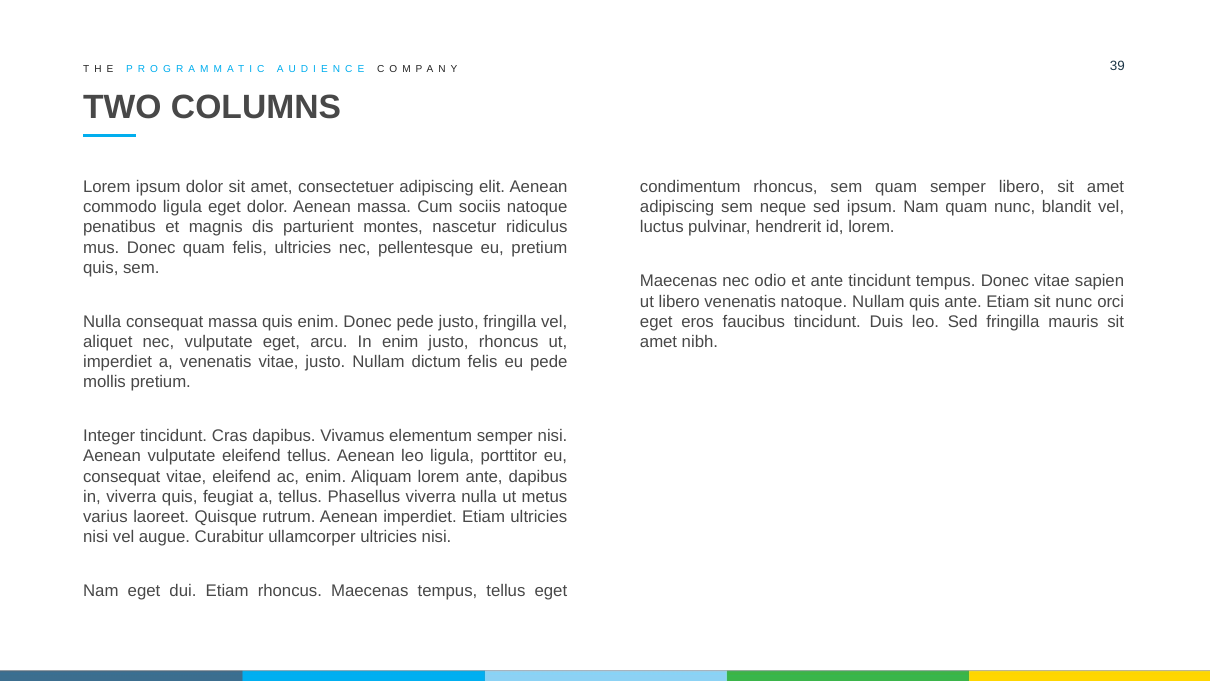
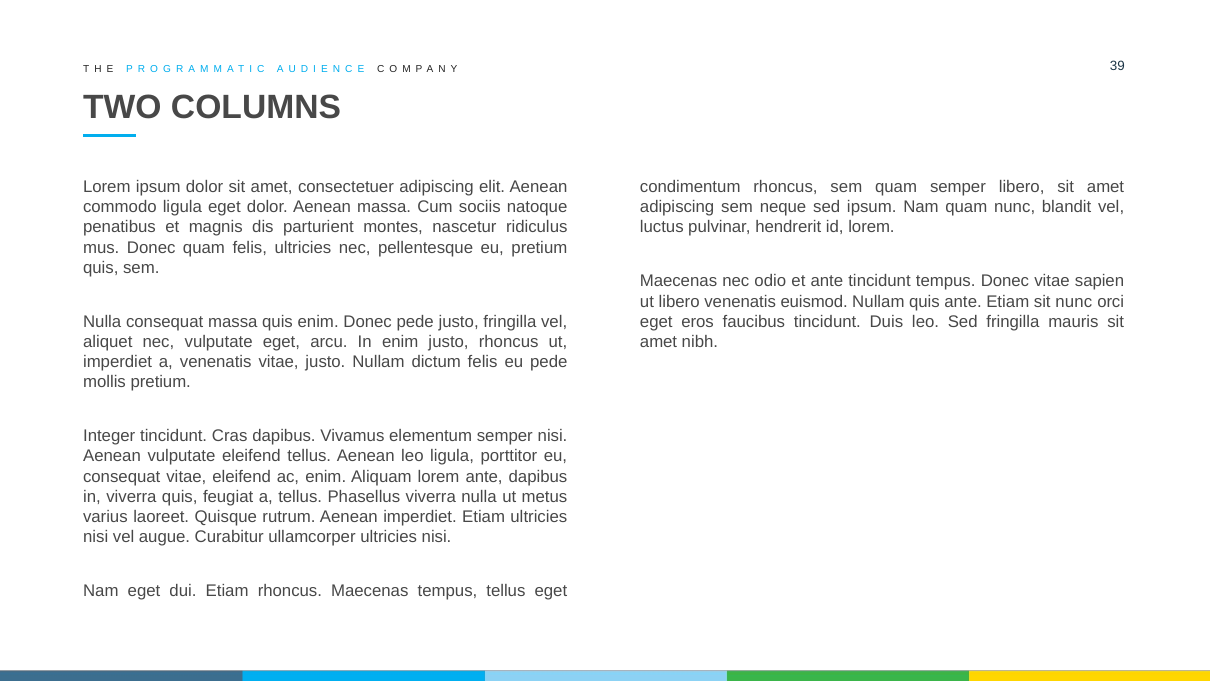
venenatis natoque: natoque -> euismod
